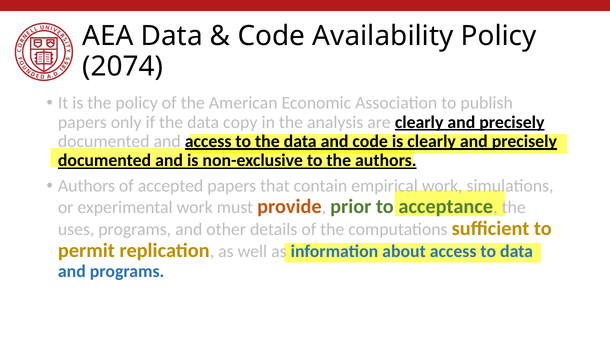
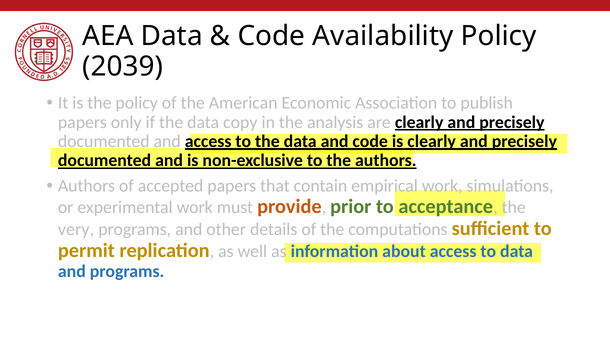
2074: 2074 -> 2039
uses: uses -> very
